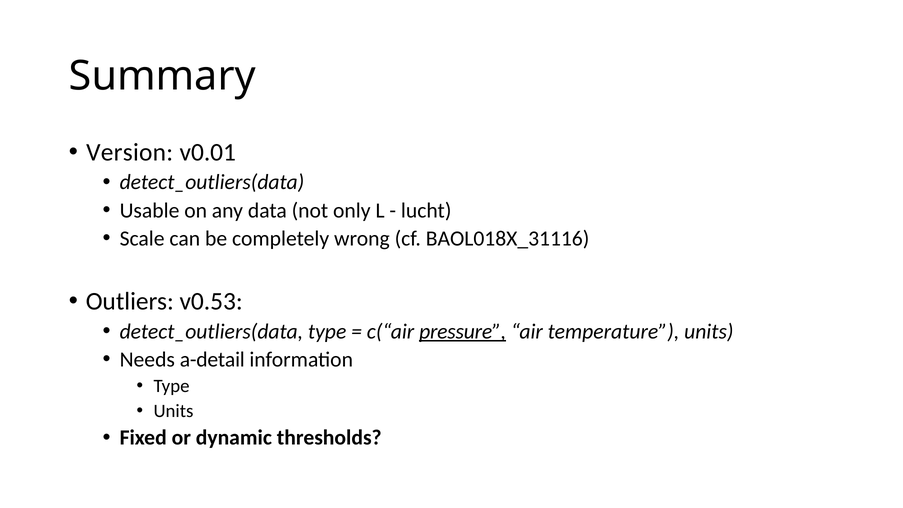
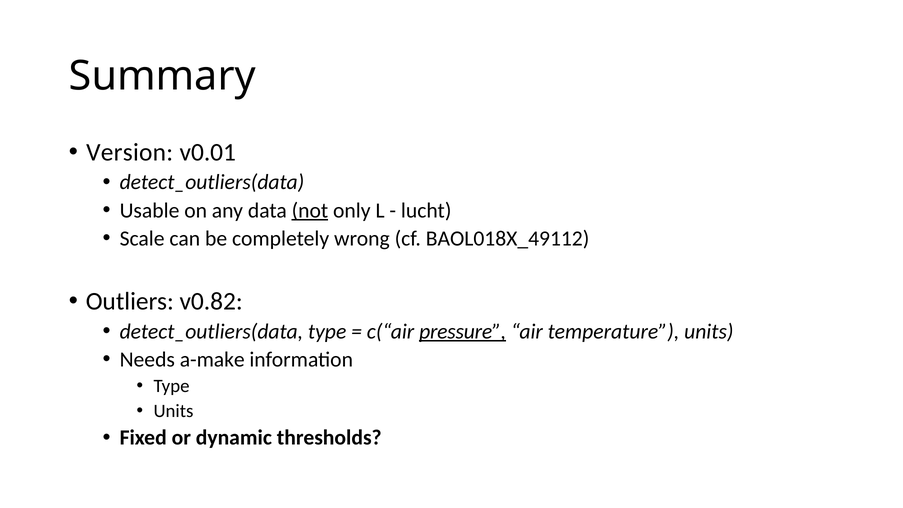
not underline: none -> present
BAOL018X_31116: BAOL018X_31116 -> BAOL018X_49112
v0.53: v0.53 -> v0.82
a-detail: a-detail -> a-make
